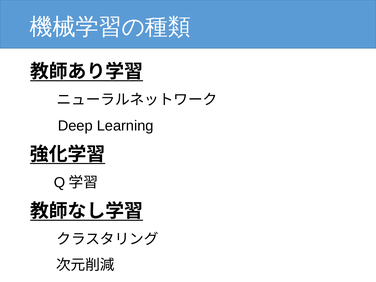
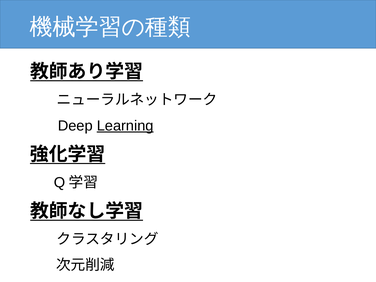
Learning underline: none -> present
